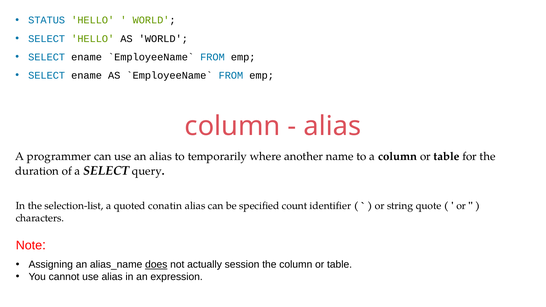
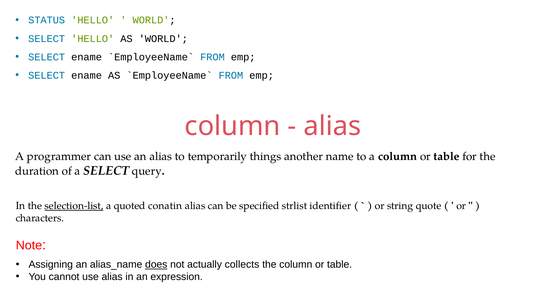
where: where -> things
selection-list underline: none -> present
count: count -> strlist
session: session -> collects
